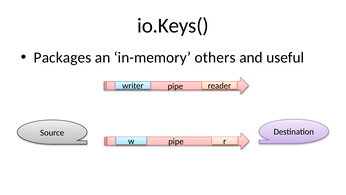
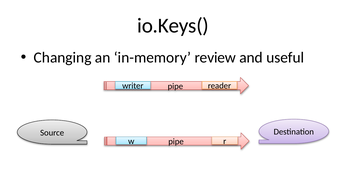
Packages: Packages -> Changing
others: others -> review
